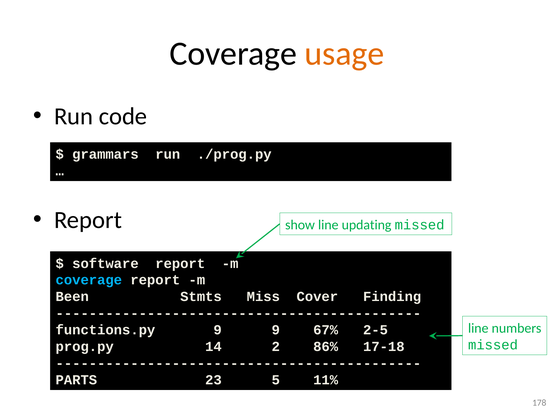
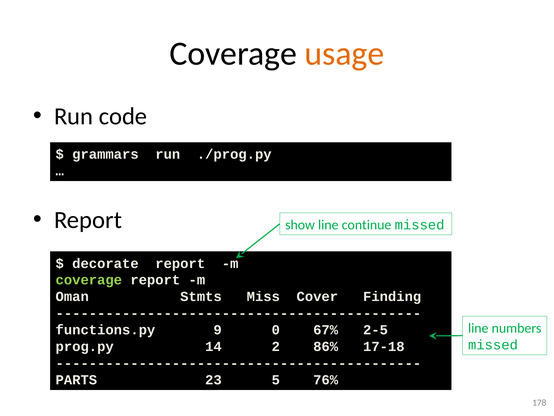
updating: updating -> continue
software: software -> decorate
coverage at (89, 280) colour: light blue -> light green
Been: Been -> Oman
9 9: 9 -> 0
11%: 11% -> 76%
